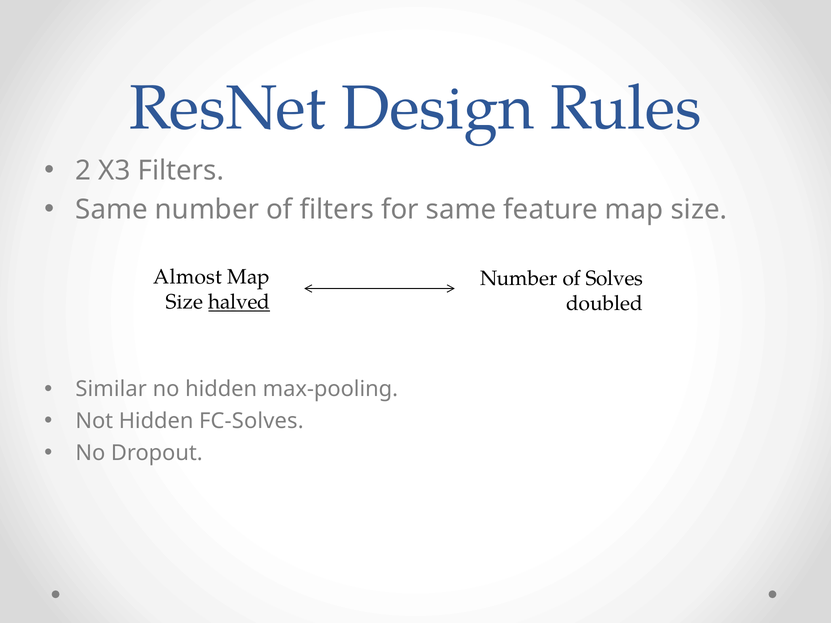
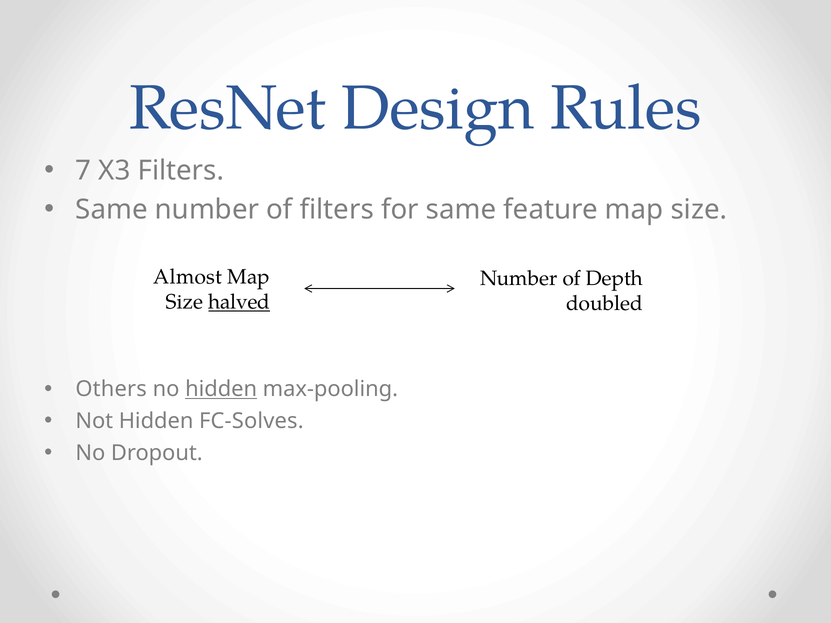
2: 2 -> 7
Solves: Solves -> Depth
Similar: Similar -> Others
hidden at (221, 389) underline: none -> present
